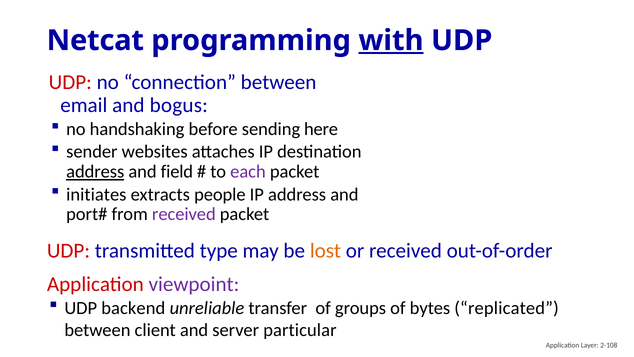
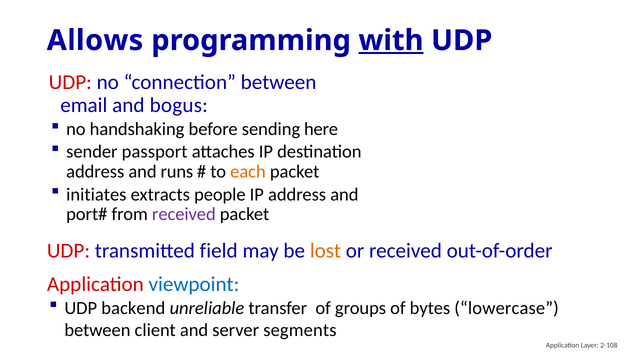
Netcat: Netcat -> Allows
websites: websites -> passport
address at (95, 172) underline: present -> none
field: field -> runs
each colour: purple -> orange
type: type -> field
viewpoint colour: purple -> blue
replicated: replicated -> lowercase
particular: particular -> segments
